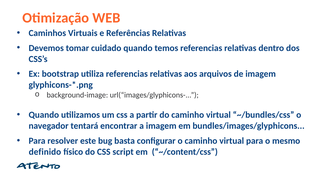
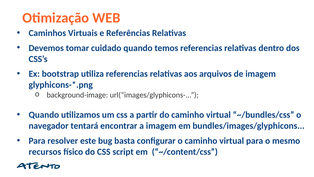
definido: definido -> recursos
